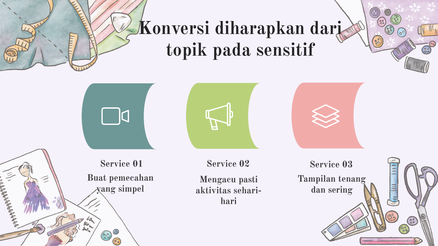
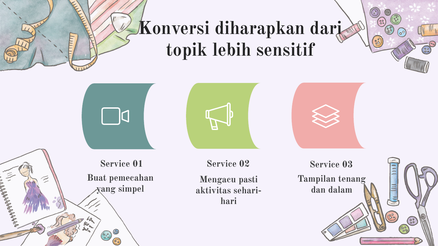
pada: pada -> lebih
sering: sering -> dalam
